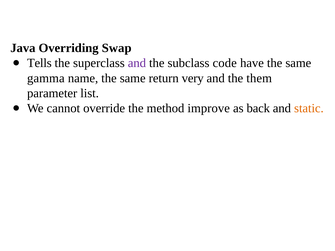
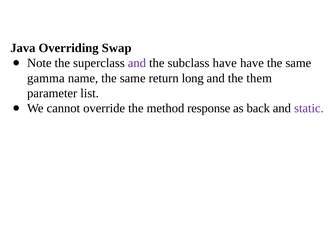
Tells: Tells -> Note
subclass code: code -> have
very: very -> long
improve: improve -> response
static colour: orange -> purple
